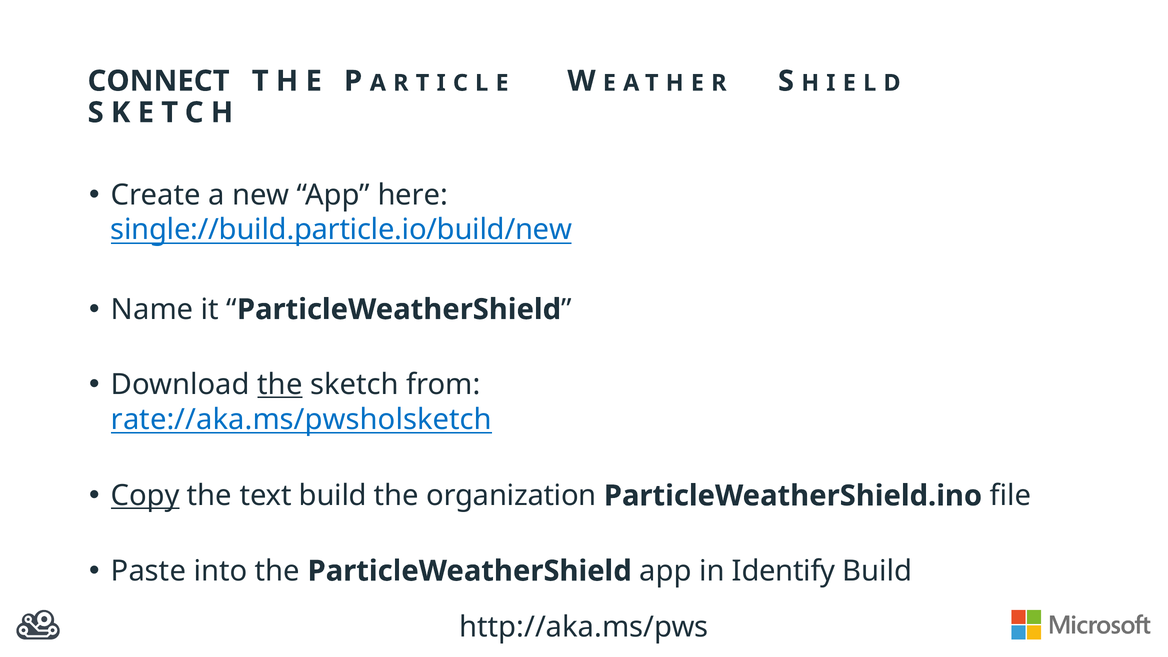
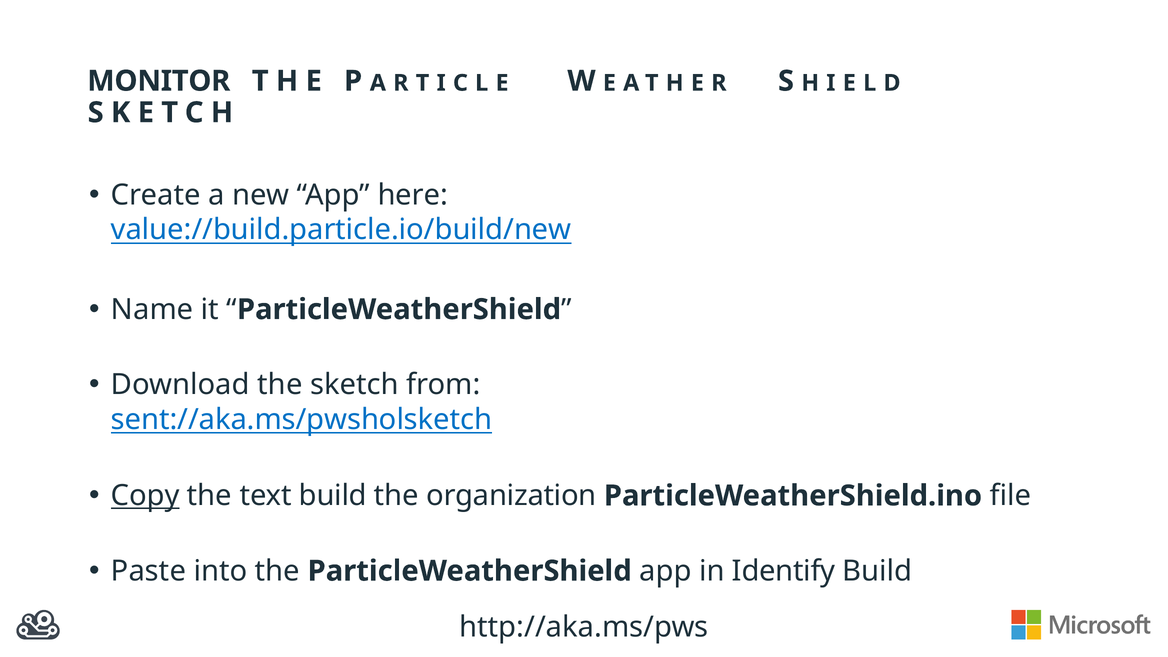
CONNECT: CONNECT -> MONITOR
single://build.particle.io/build/new: single://build.particle.io/build/new -> value://build.particle.io/build/new
the at (280, 385) underline: present -> none
rate://aka.ms/pwsholsketch: rate://aka.ms/pwsholsketch -> sent://aka.ms/pwsholsketch
